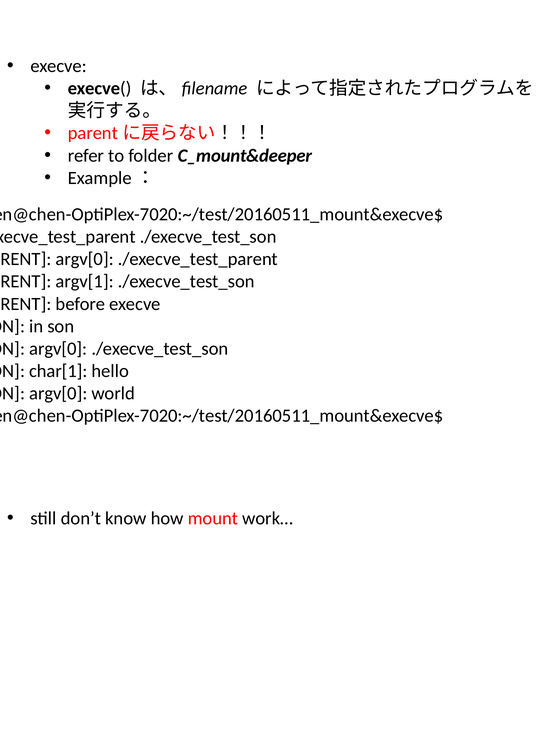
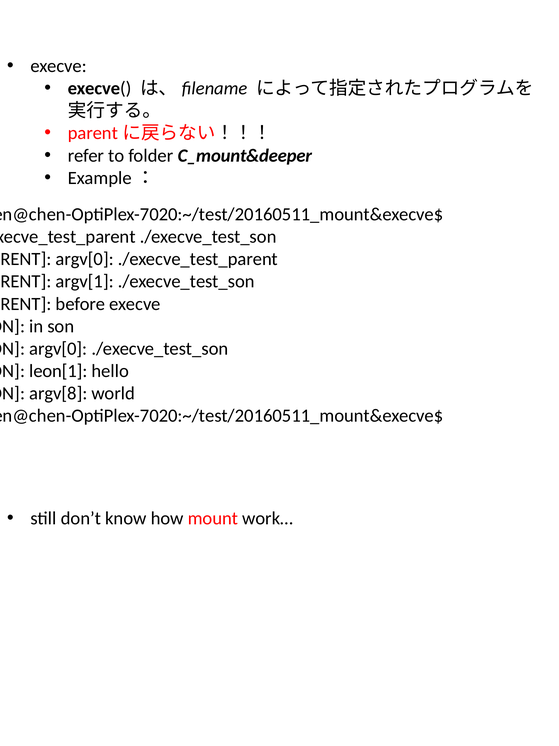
char[1: char[1 -> leon[1
argv[0 at (58, 393): argv[0 -> argv[8
